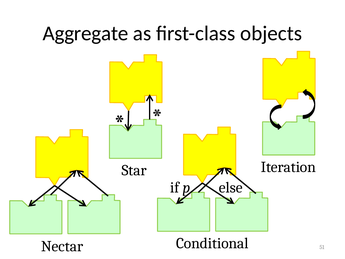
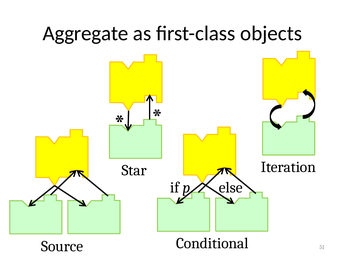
Nectar: Nectar -> Source
